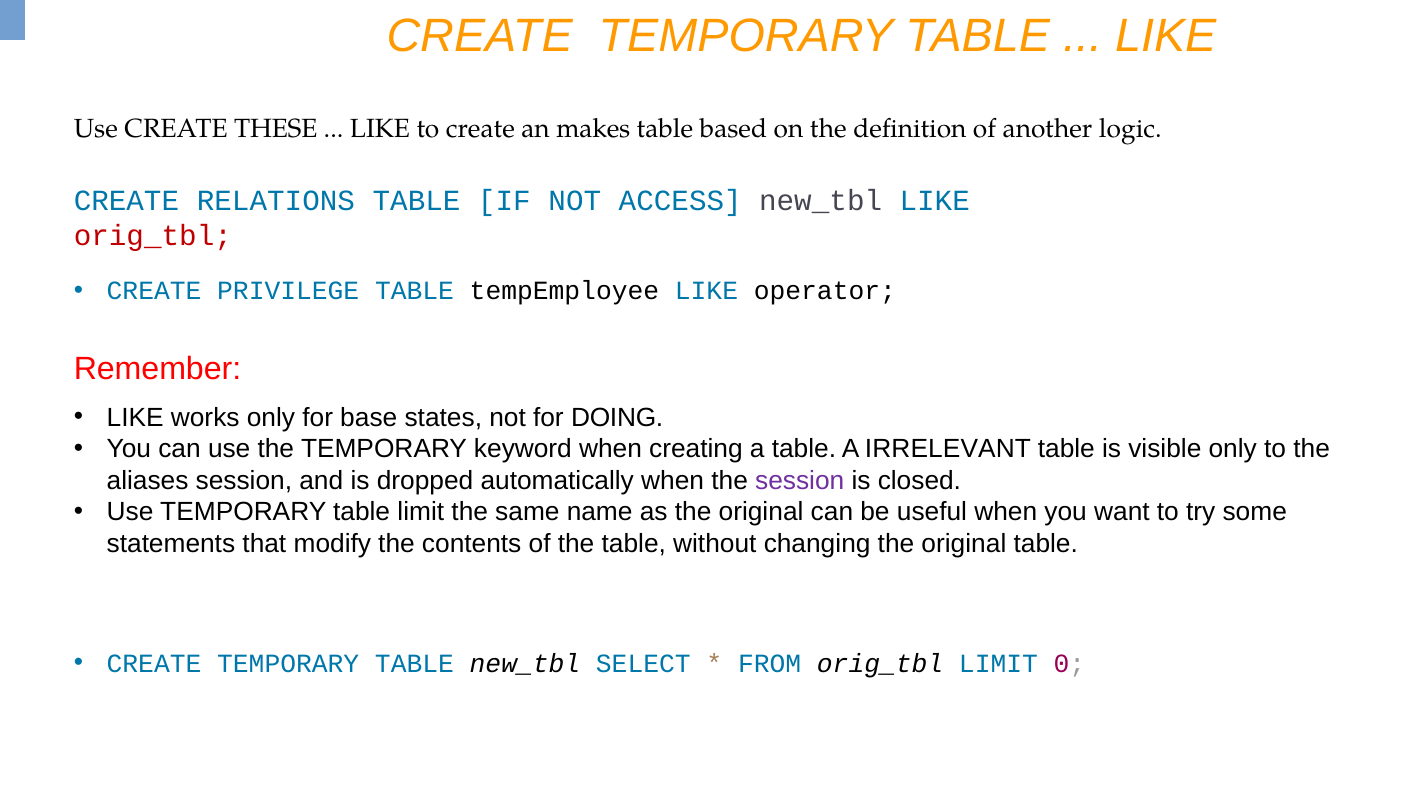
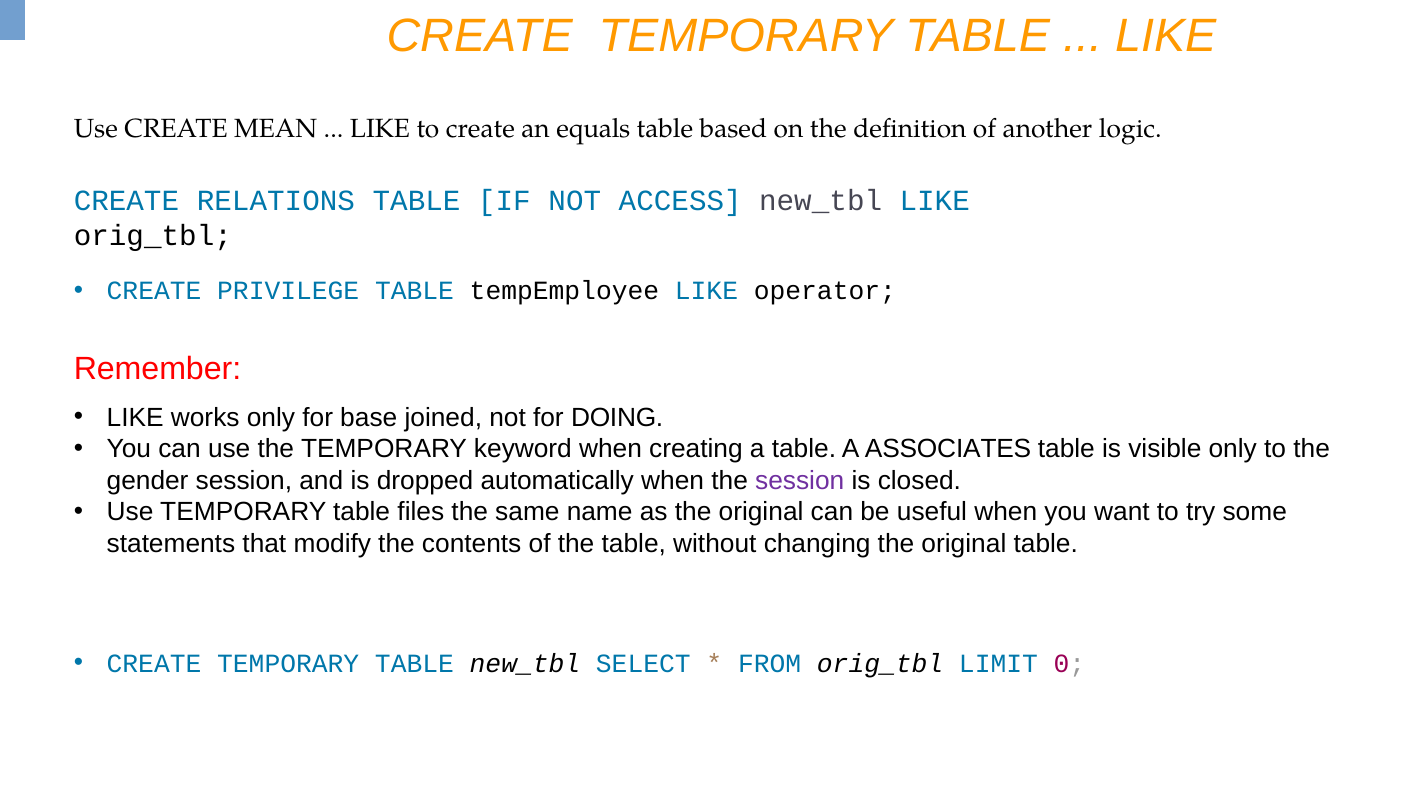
THESE: THESE -> MEAN
makes: makes -> equals
orig_tbl at (153, 236) colour: red -> black
states: states -> joined
IRRELEVANT: IRRELEVANT -> ASSOCIATES
aliases: aliases -> gender
table limit: limit -> files
